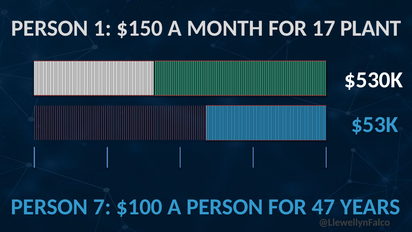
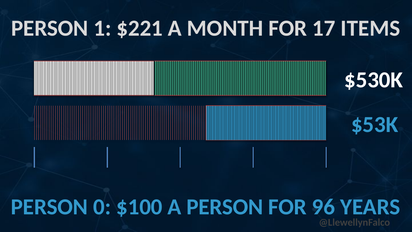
$150: $150 -> $221
PLANT: PLANT -> ITEMS
7: 7 -> 0
47: 47 -> 96
